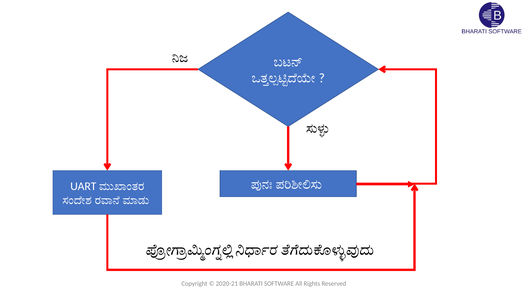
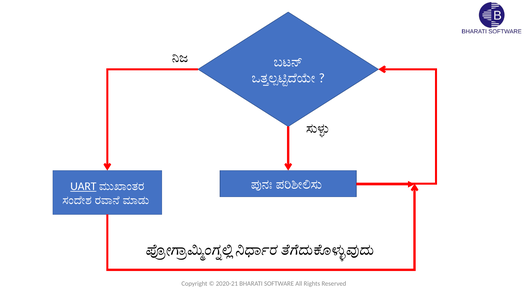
UART underline: none -> present
